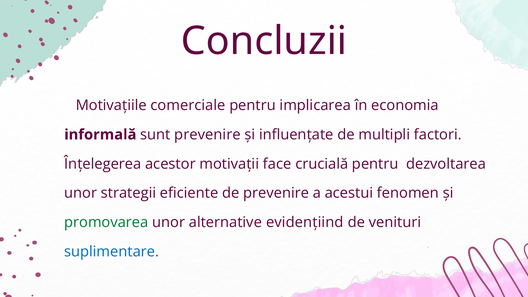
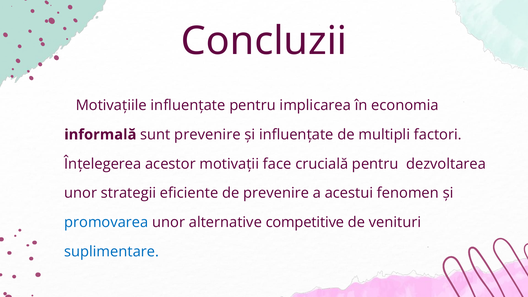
Motivațiile comerciale: comerciale -> influențate
promovarea colour: green -> blue
evidențiind: evidențiind -> competitive
